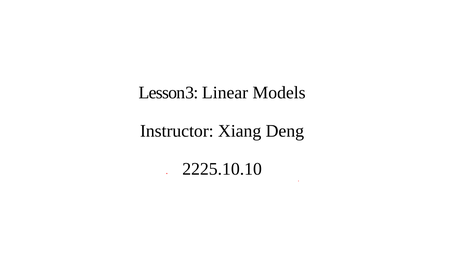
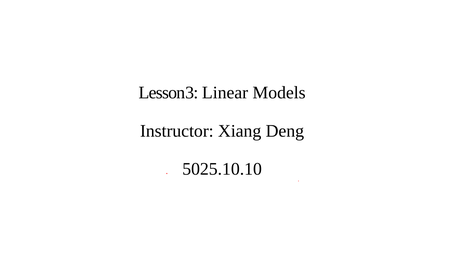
2225.10.10: 2225.10.10 -> 5025.10.10
